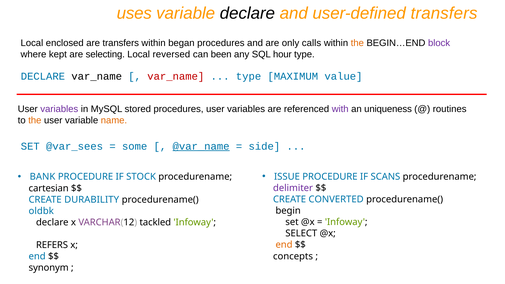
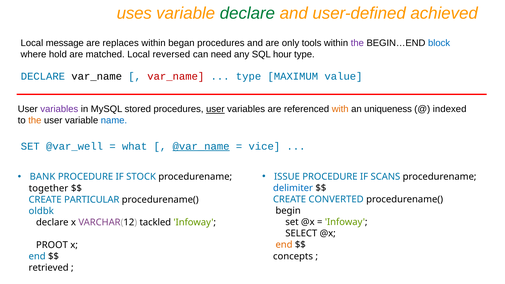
declare at (247, 13) colour: black -> green
user-defined transfers: transfers -> achieved
enclosed: enclosed -> message
are transfers: transfers -> replaces
calls: calls -> tools
the at (357, 43) colour: orange -> purple
block colour: purple -> blue
kept: kept -> hold
selecting: selecting -> matched
been: been -> need
user at (215, 109) underline: none -> present
with colour: purple -> orange
routines: routines -> indexed
name colour: orange -> blue
@var_sees: @var_sees -> @var_well
some: some -> what
side: side -> vice
delimiter colour: purple -> blue
cartesian: cartesian -> together
DURABILITY: DURABILITY -> PARTICULAR
REFERS: REFERS -> PROOT
synonym: synonym -> retrieved
